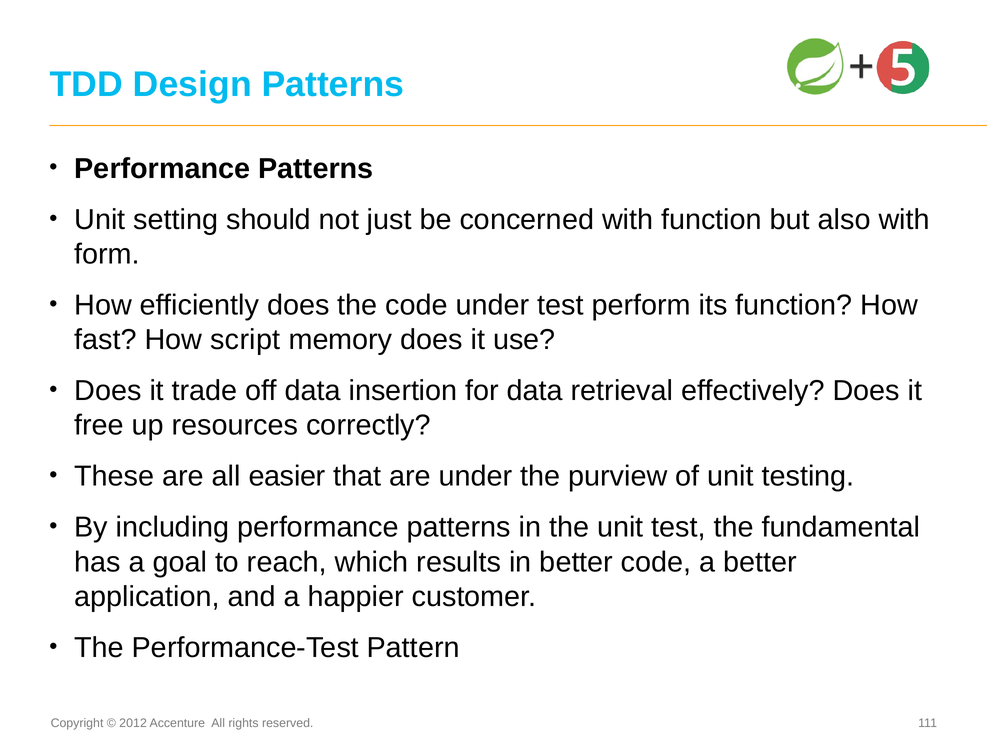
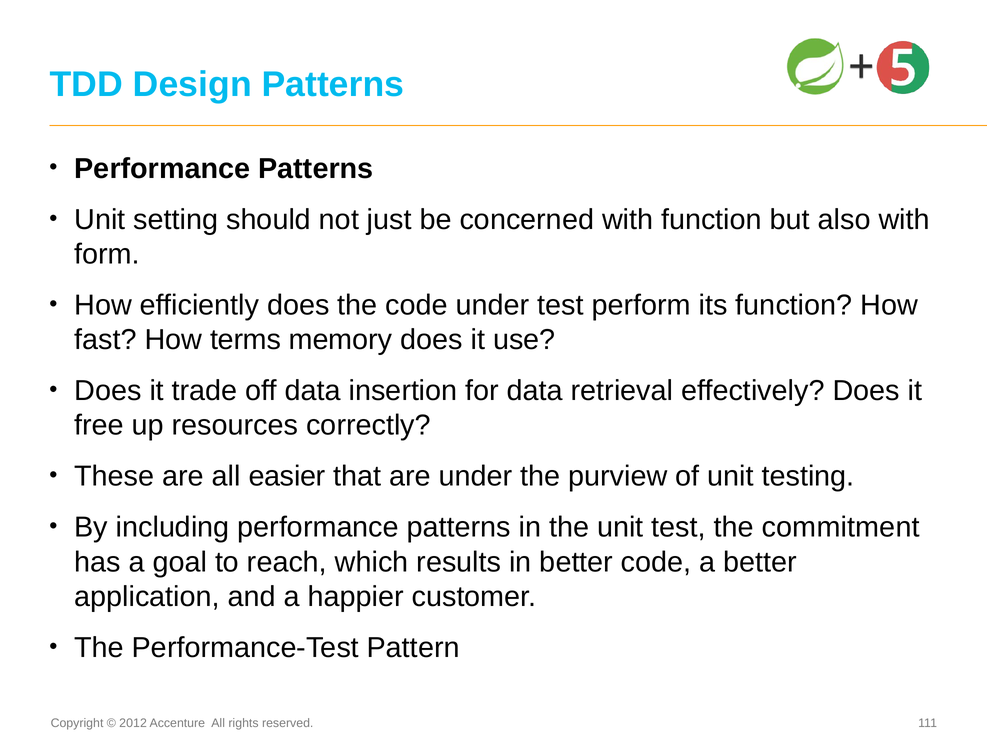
script: script -> terms
fundamental: fundamental -> commitment
